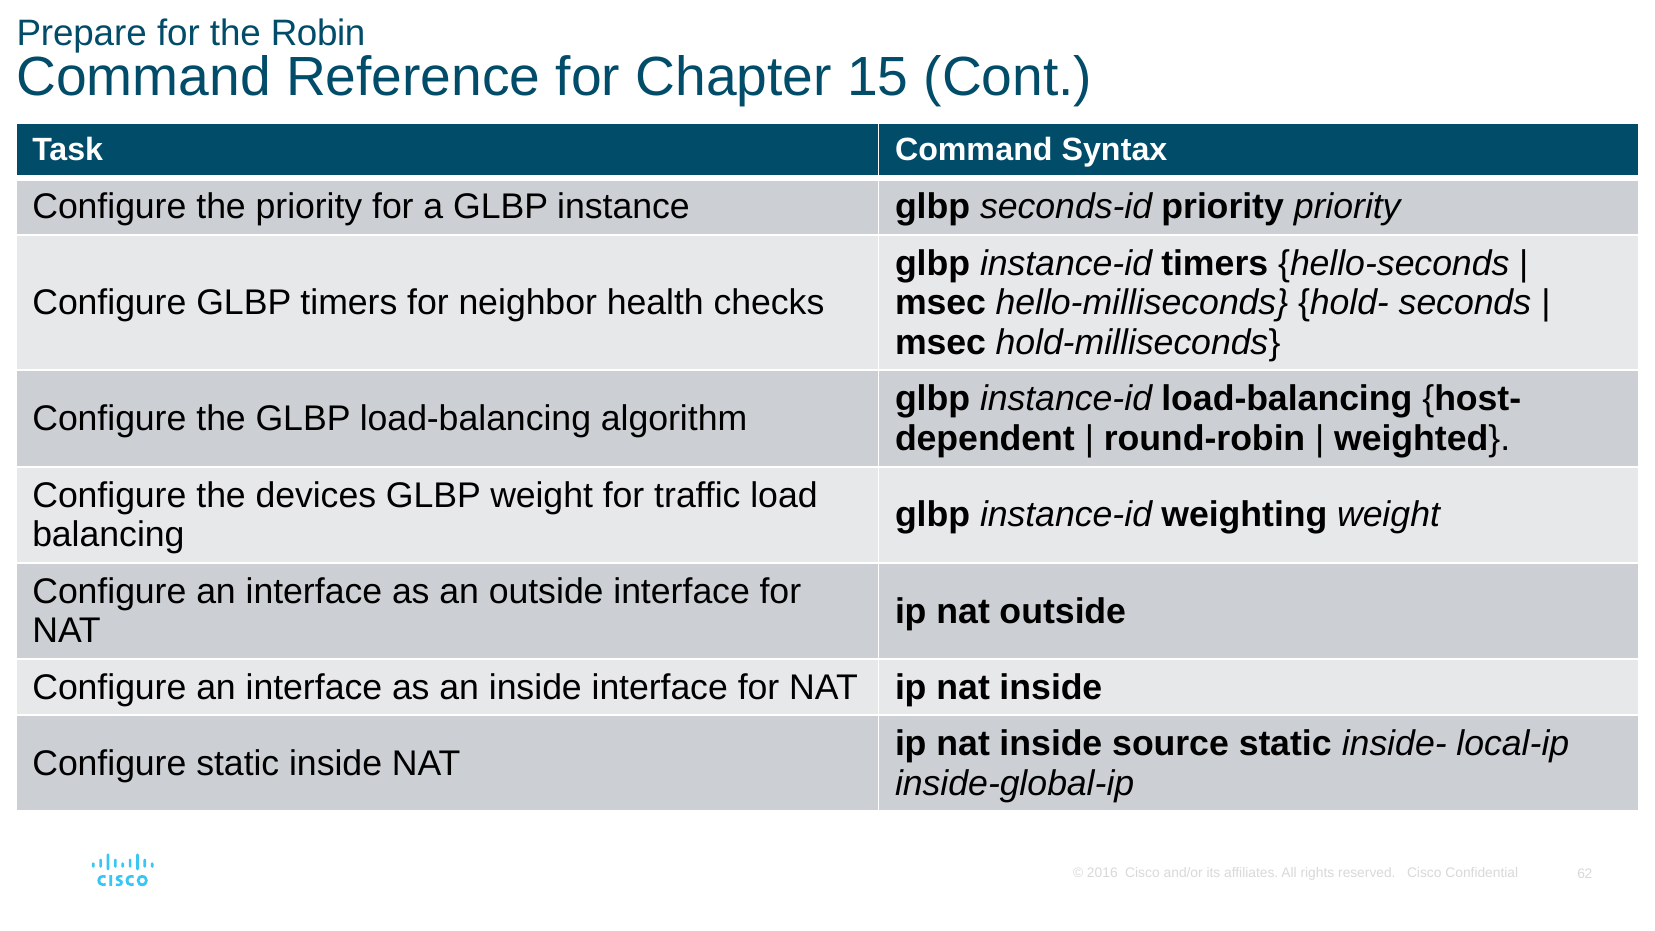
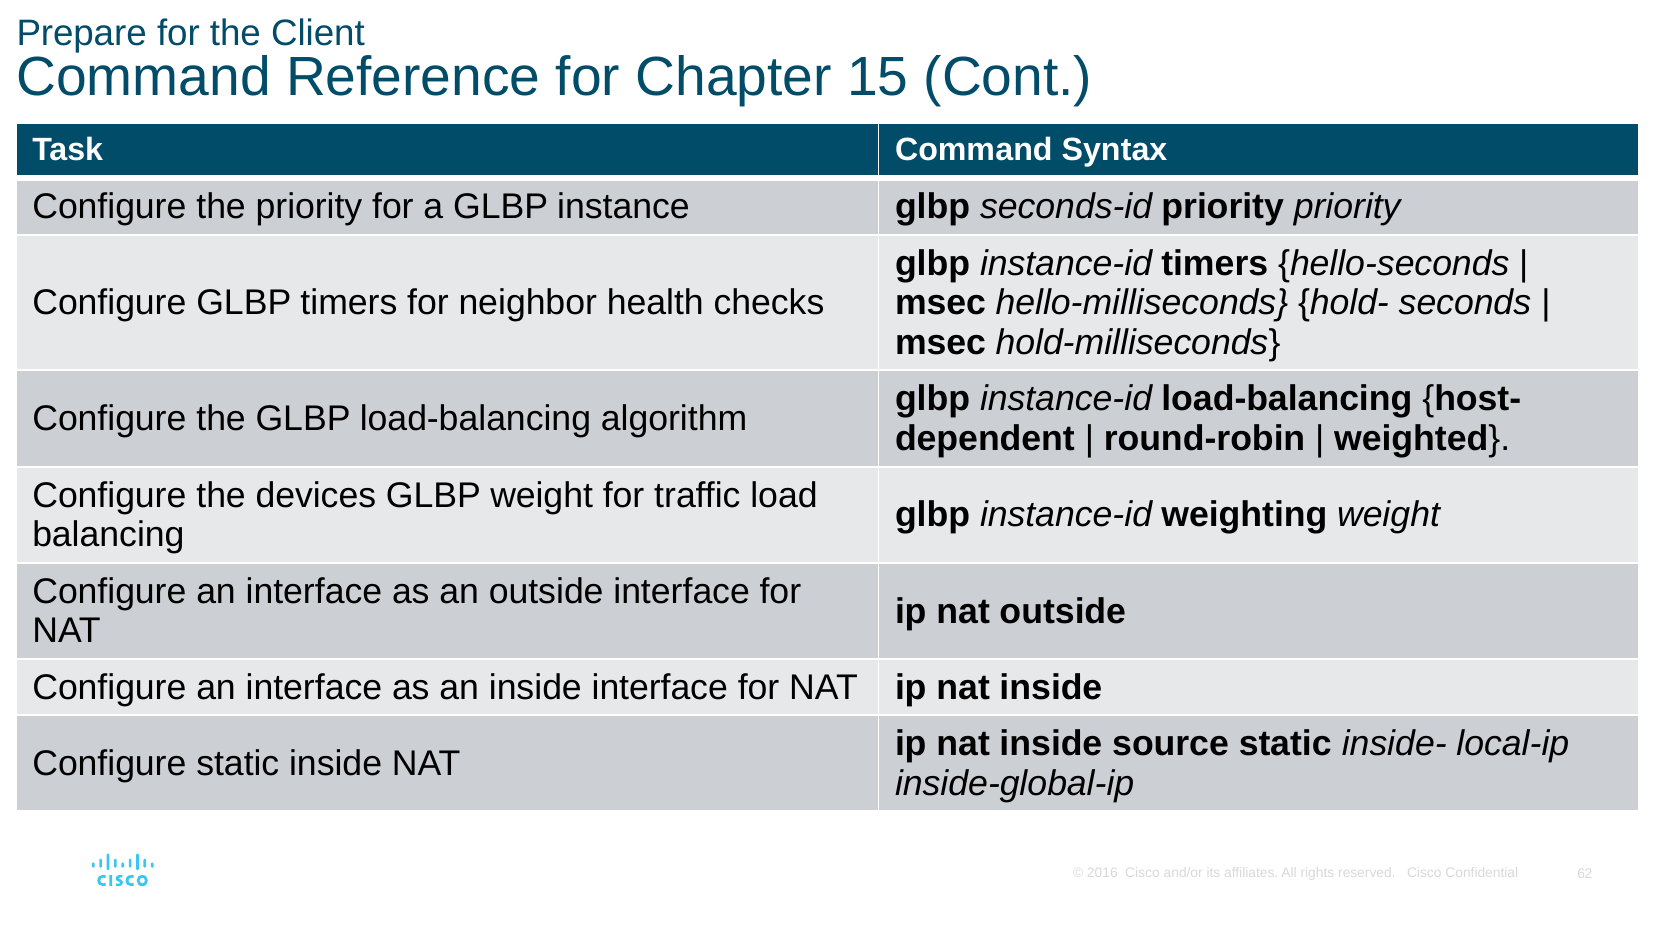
Robin: Robin -> Client
